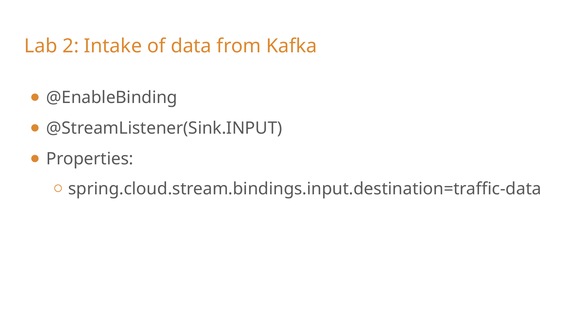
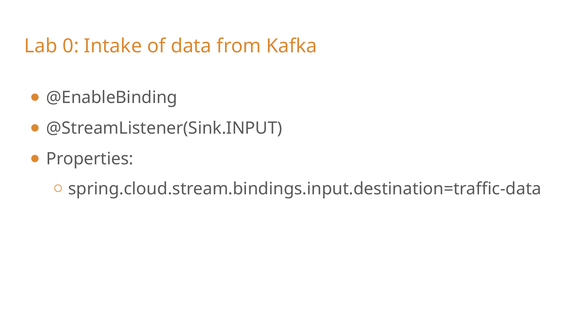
2: 2 -> 0
